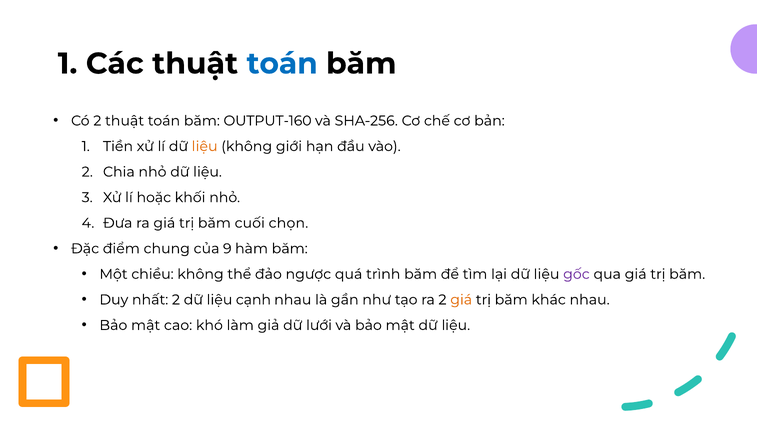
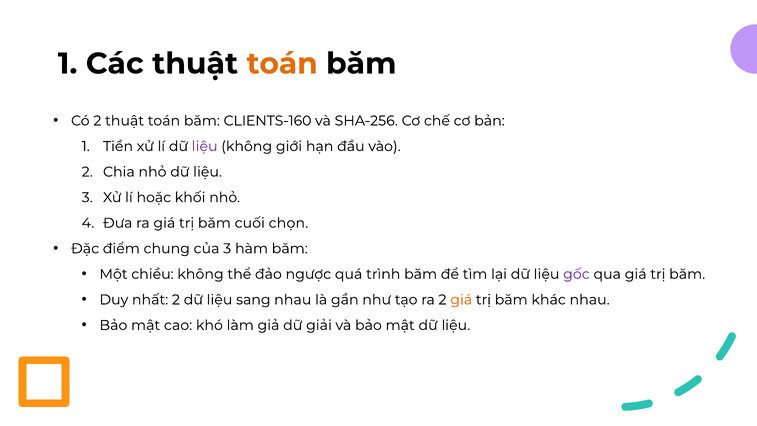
toán at (282, 64) colour: blue -> orange
OUTPUT-160: OUTPUT-160 -> CLIENTS-160
liệu at (205, 146) colour: orange -> purple
của 9: 9 -> 3
cạnh: cạnh -> sang
lưới: lưới -> giải
